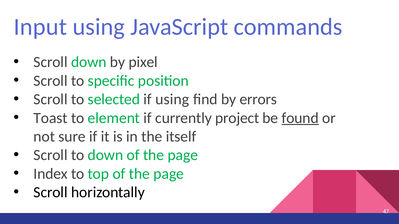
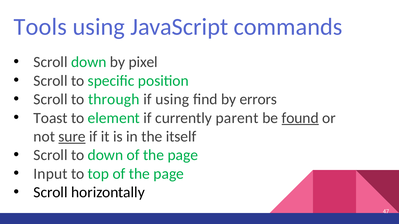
Input: Input -> Tools
selected: selected -> through
project: project -> parent
sure underline: none -> present
Index: Index -> Input
